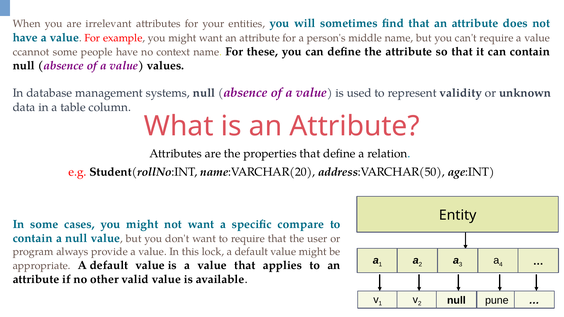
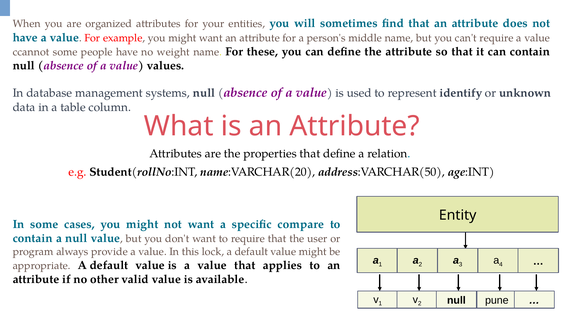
irrelevant: irrelevant -> organized
context: context -> weight
validity: validity -> identify
